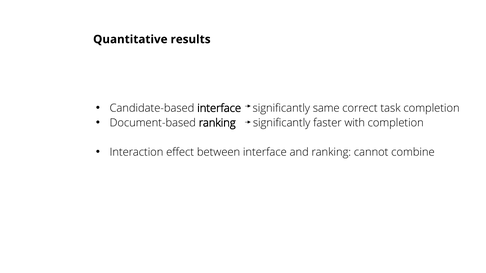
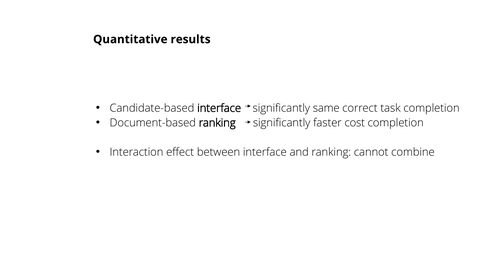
with: with -> cost
